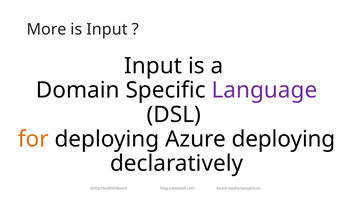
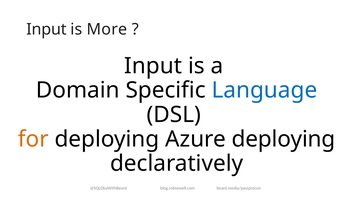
More at (47, 29): More -> Input
is Input: Input -> More
Language colour: purple -> blue
